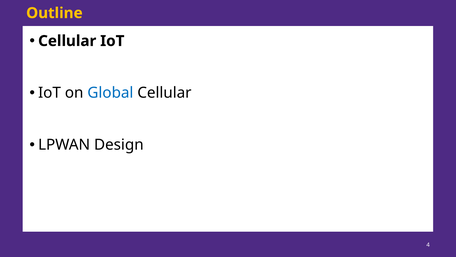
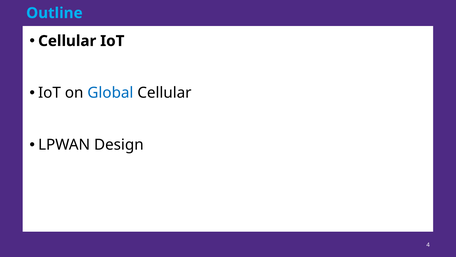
Outline colour: yellow -> light blue
